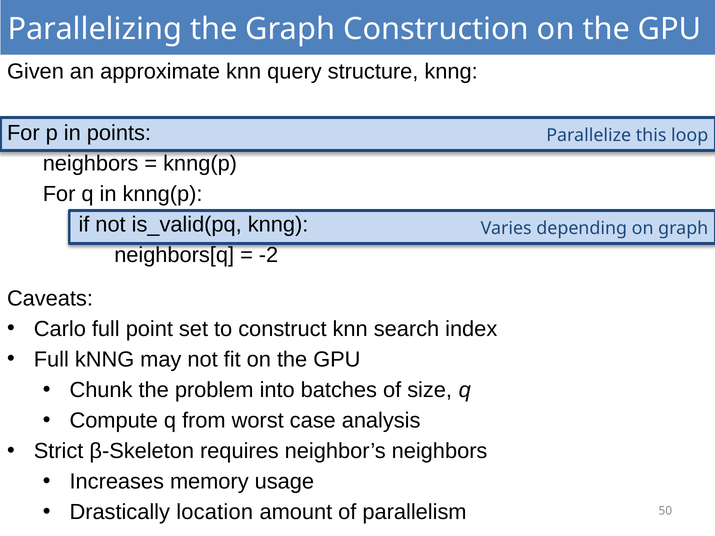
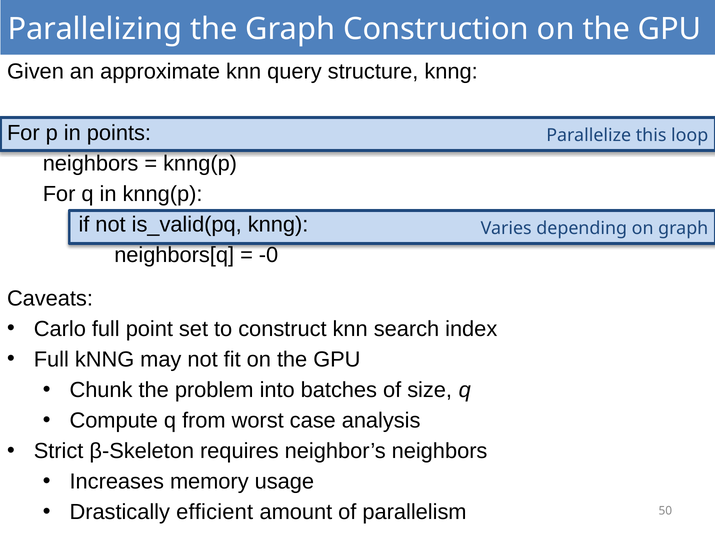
-2: -2 -> -0
location: location -> efficient
